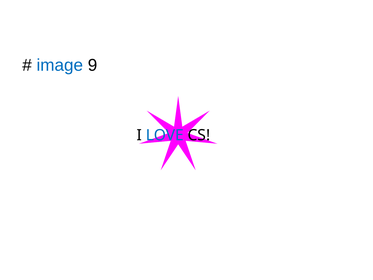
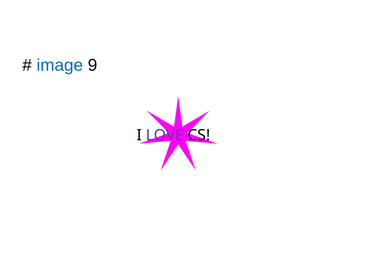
LOVE colour: blue -> purple
